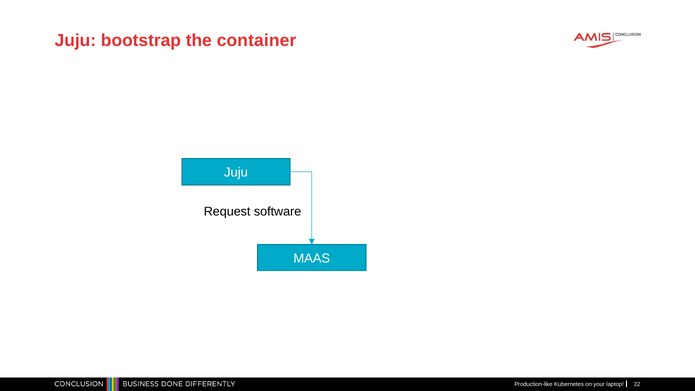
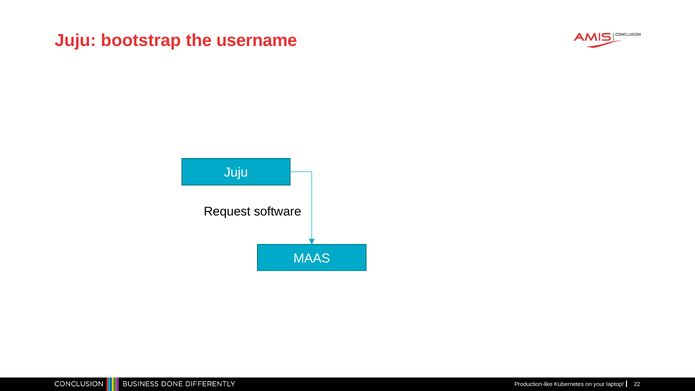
container: container -> username
